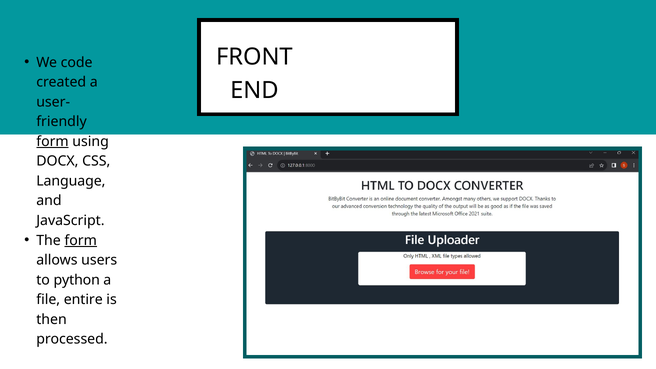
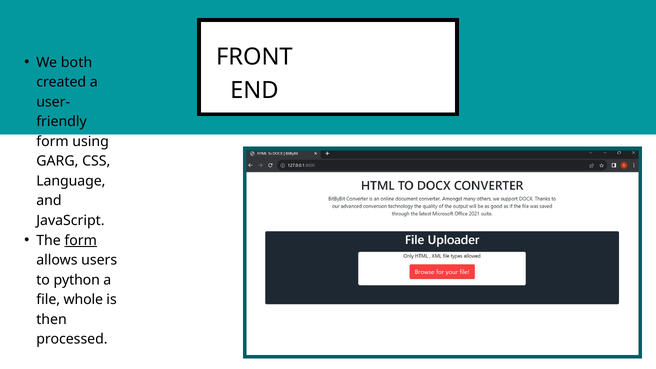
code: code -> both
form at (52, 142) underline: present -> none
DOCX: DOCX -> GARG
entire: entire -> whole
